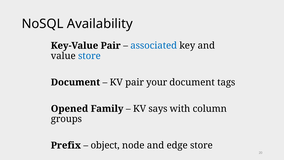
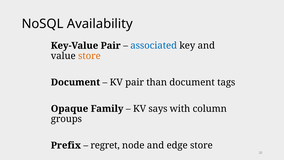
store at (89, 56) colour: blue -> orange
your: your -> than
Opened: Opened -> Opaque
object: object -> regret
